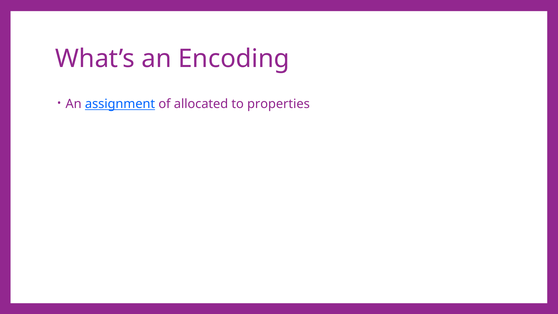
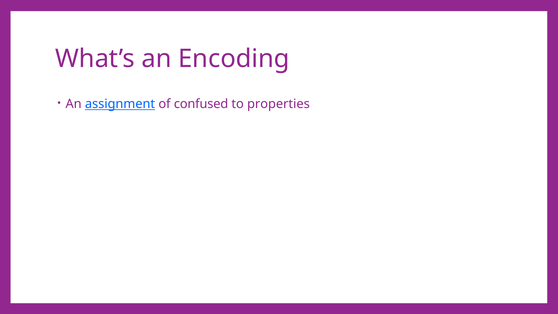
allocated: allocated -> confused
